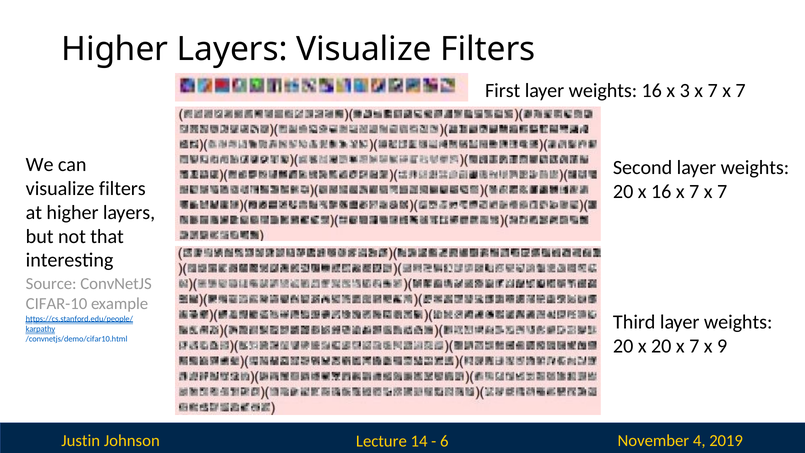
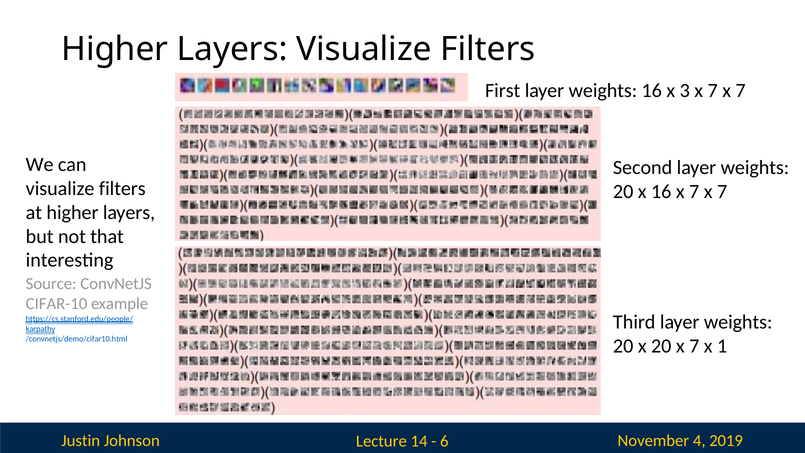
9: 9 -> 1
